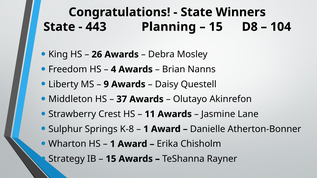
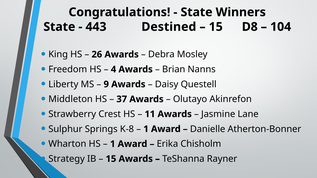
Planning: Planning -> Destined
